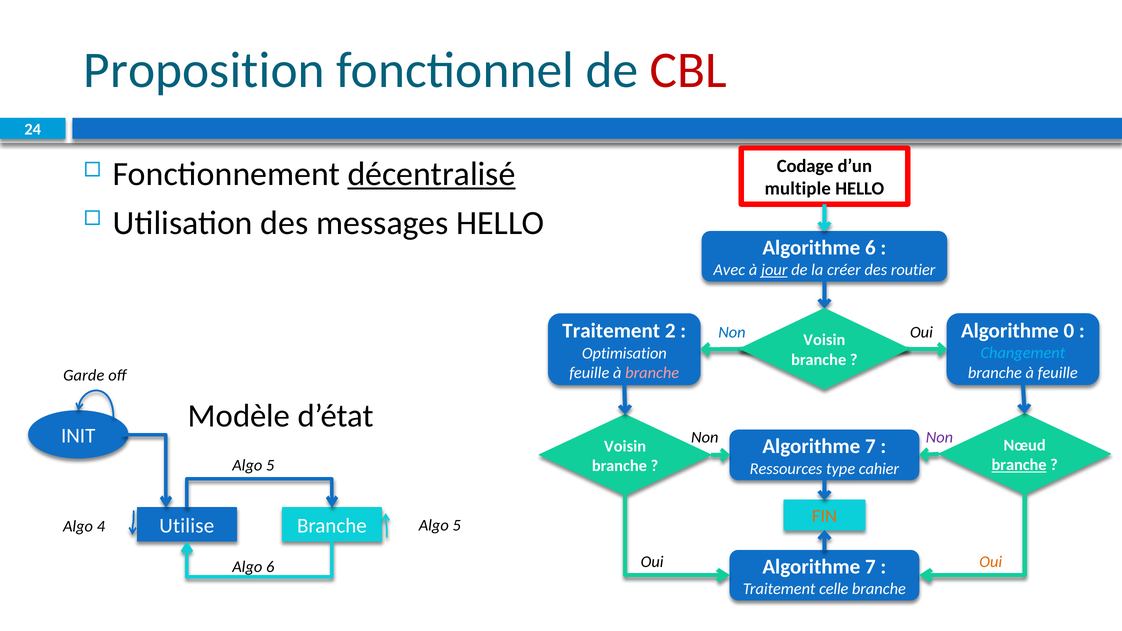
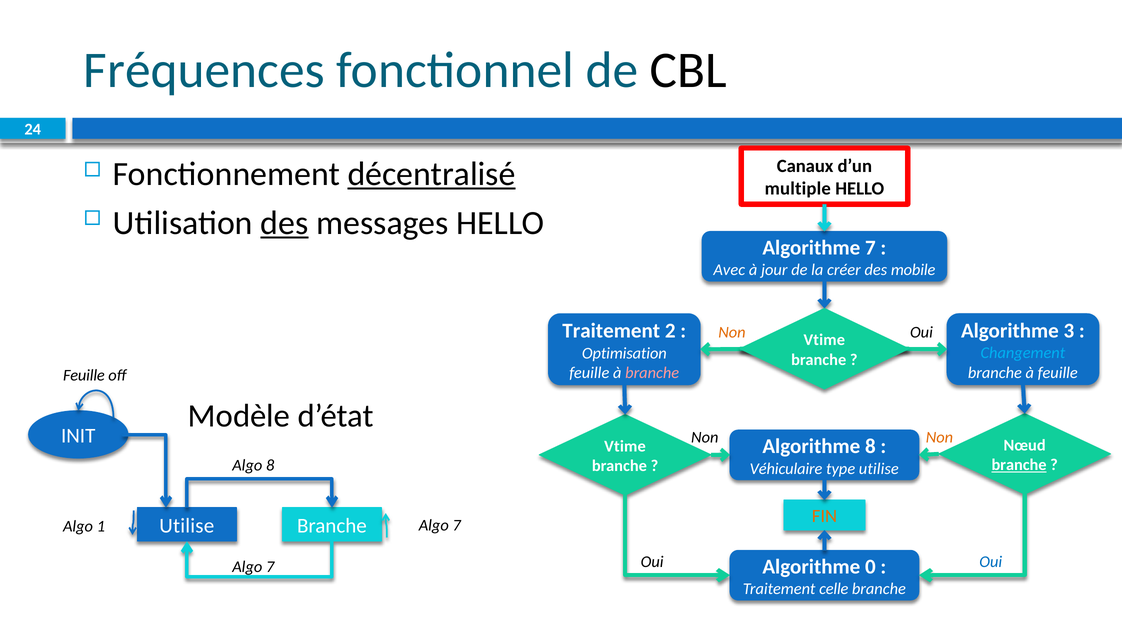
Proposition: Proposition -> Fréquences
CBL colour: red -> black
Codage: Codage -> Canaux
des at (284, 223) underline: none -> present
Algorithme 6: 6 -> 7
jour underline: present -> none
routier: routier -> mobile
0: 0 -> 3
Non at (732, 332) colour: blue -> orange
Voisin at (824, 340): Voisin -> Vtime
Garde at (84, 376): Garde -> Feuille
Non at (939, 437) colour: purple -> orange
7 at (870, 447): 7 -> 8
Voisin at (625, 446): Voisin -> Vtime
5 at (270, 465): 5 -> 8
Ressources: Ressources -> Véhiculaire
type cahier: cahier -> utilise
Branche Algo 5: 5 -> 7
4: 4 -> 1
Oui at (991, 562) colour: orange -> blue
7 at (870, 567): 7 -> 0
6 at (270, 567): 6 -> 7
